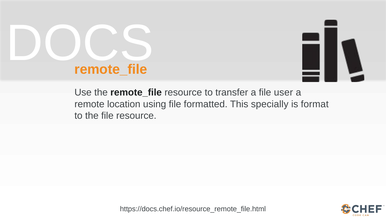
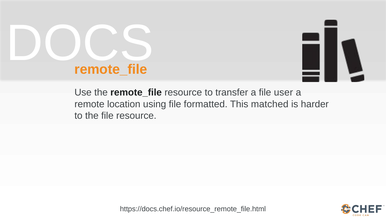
specially: specially -> matched
format: format -> harder
